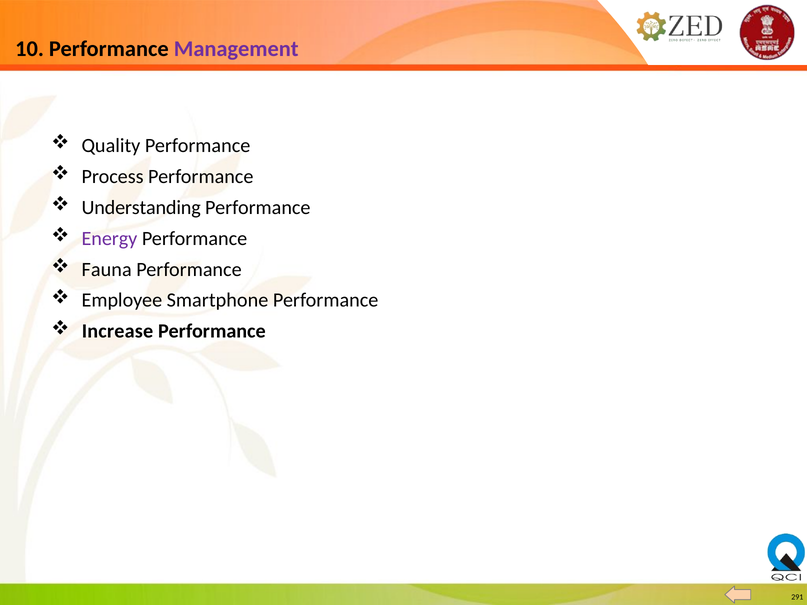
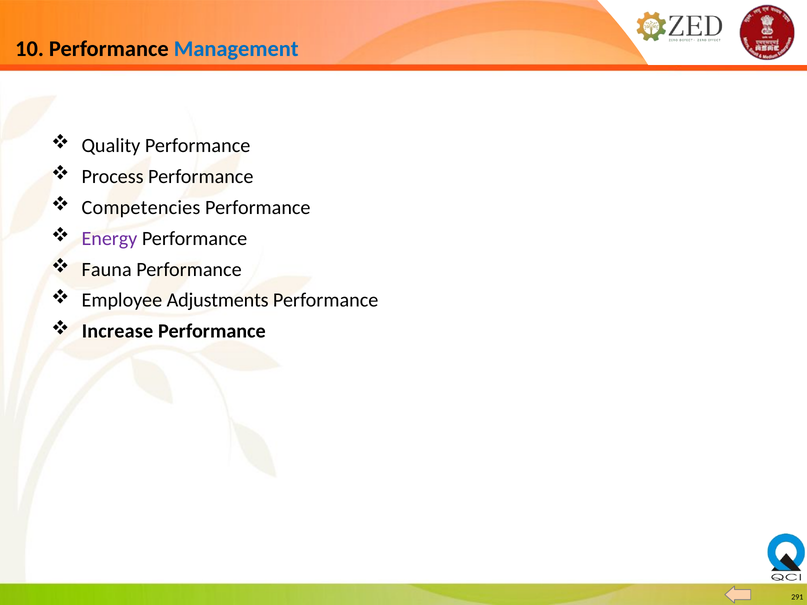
Management colour: purple -> blue
Understanding: Understanding -> Competencies
Smartphone: Smartphone -> Adjustments
